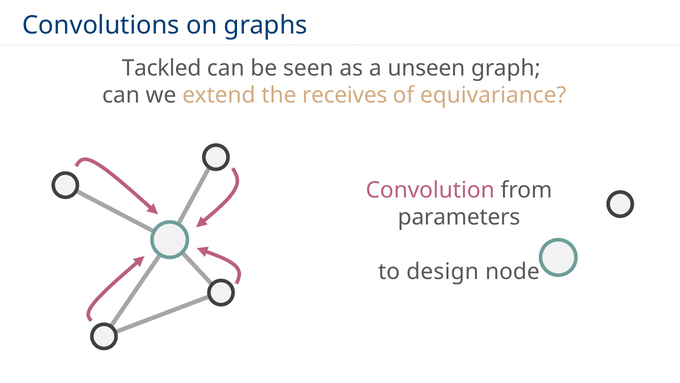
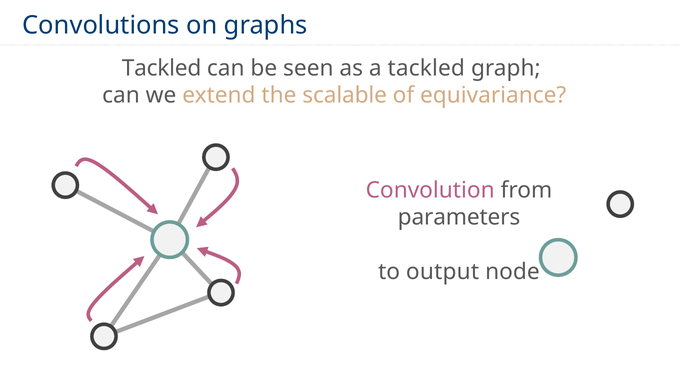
a unseen: unseen -> tackled
receives: receives -> scalable
design: design -> output
